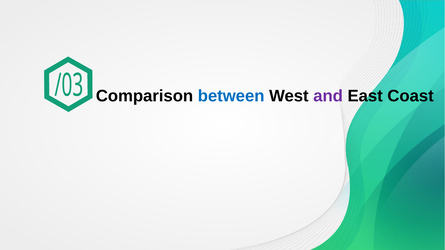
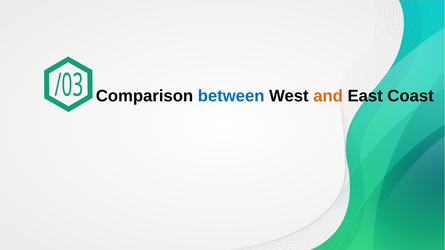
and colour: purple -> orange
